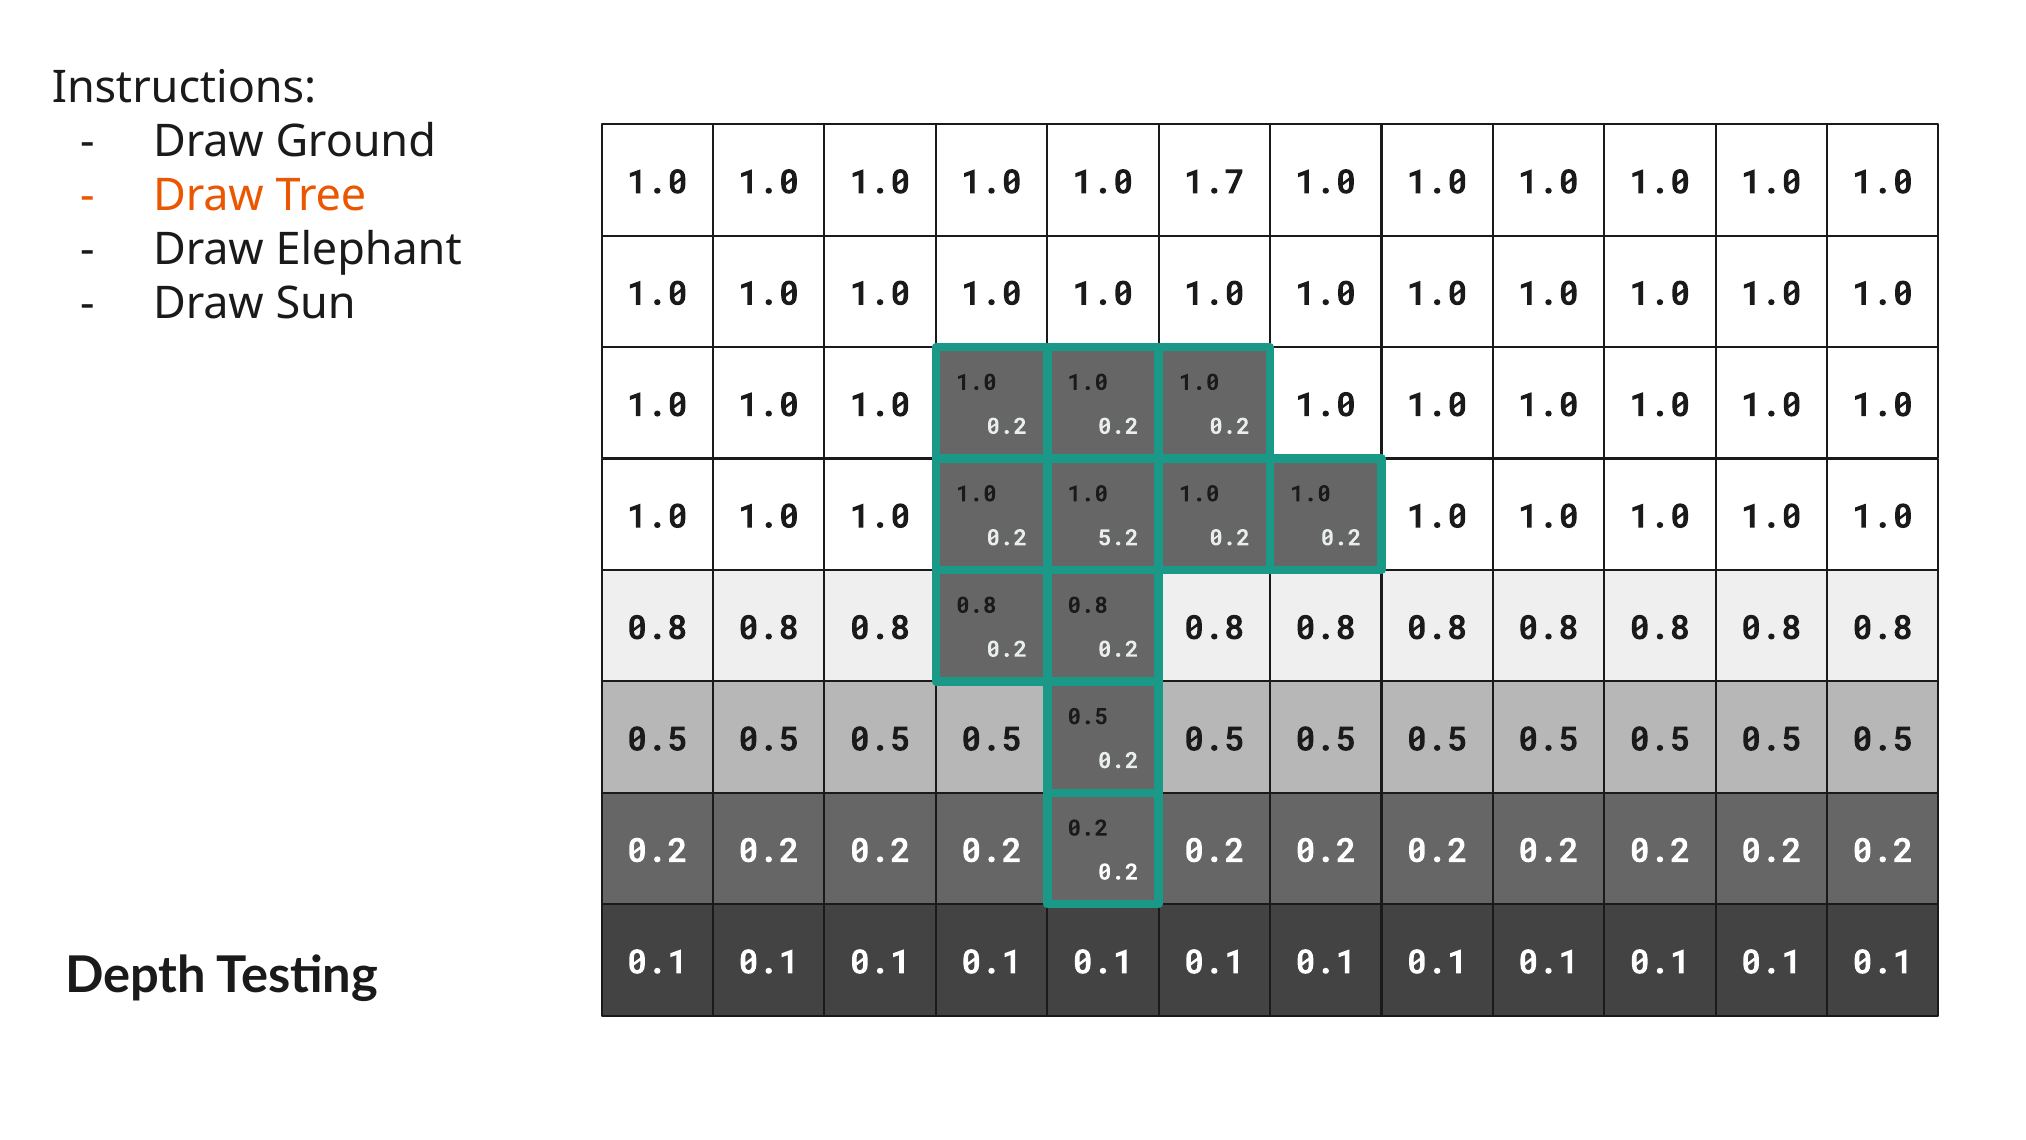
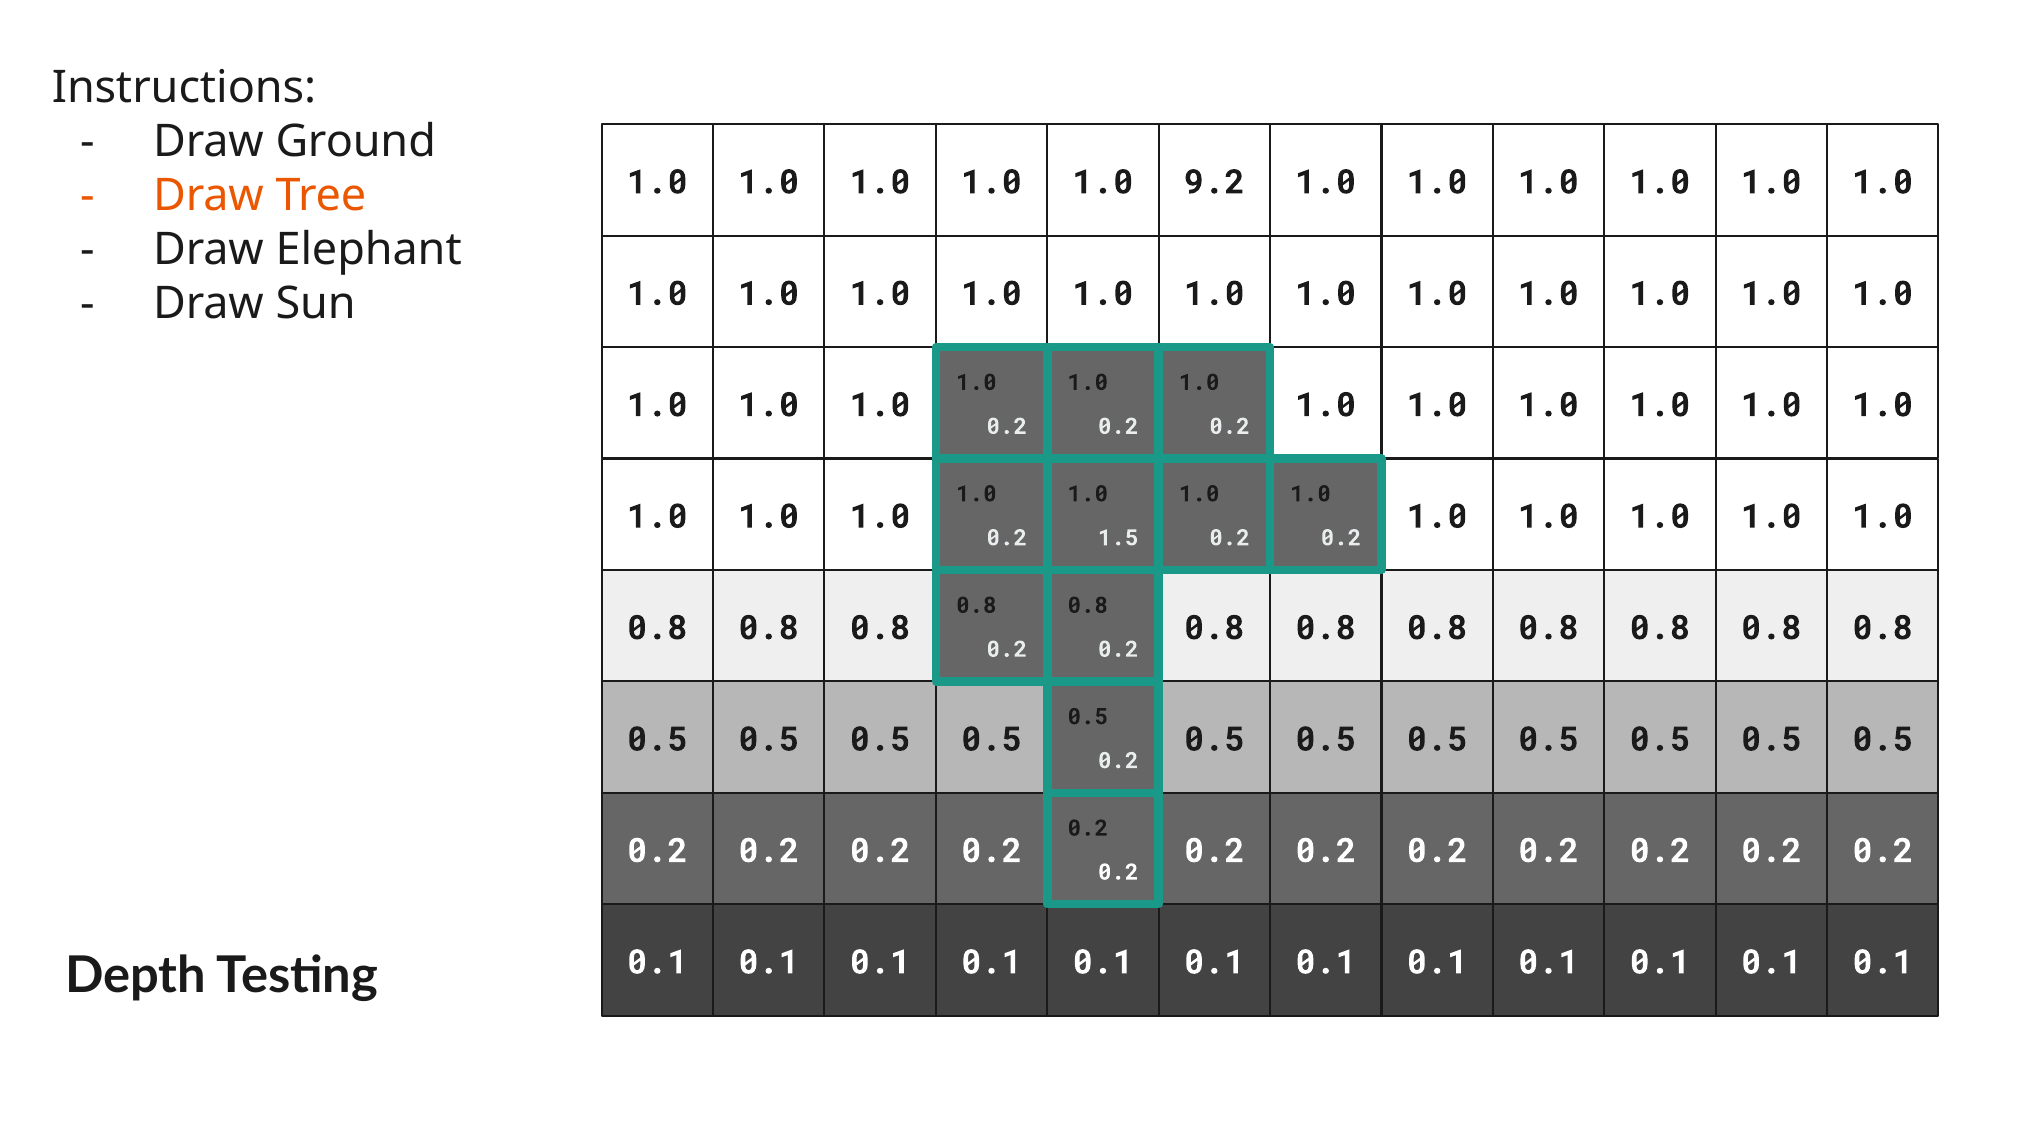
1.7: 1.7 -> 9.2
5.2: 5.2 -> 1.5
